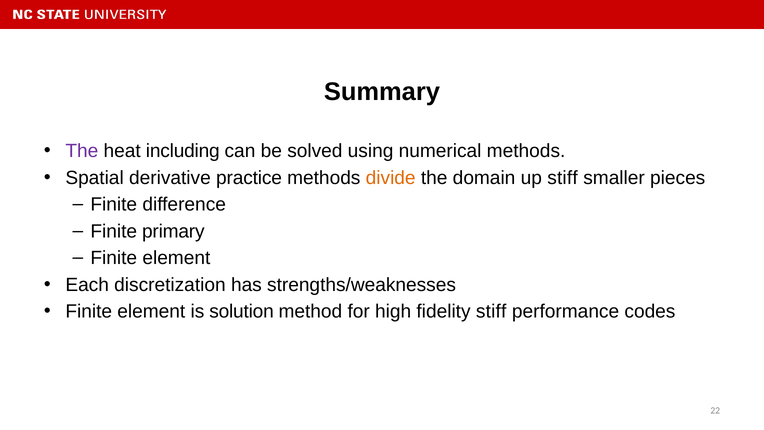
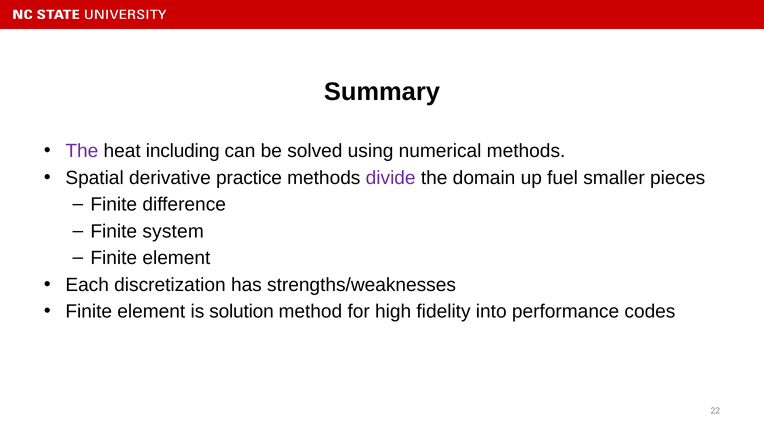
divide colour: orange -> purple
up stiff: stiff -> fuel
primary: primary -> system
fidelity stiff: stiff -> into
